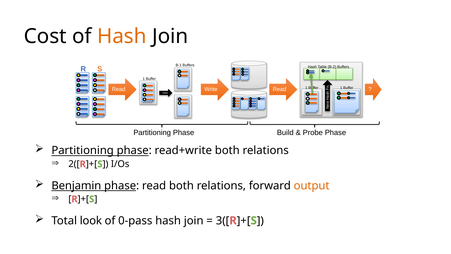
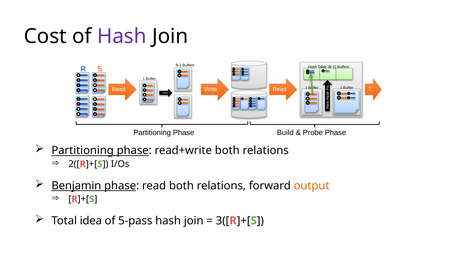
Hash at (122, 36) colour: orange -> purple
look: look -> idea
0-pass: 0-pass -> 5-pass
